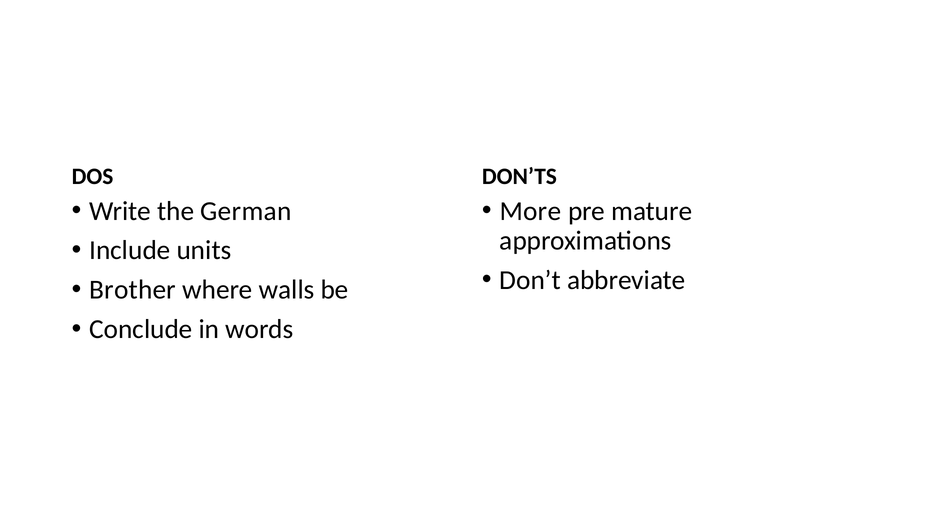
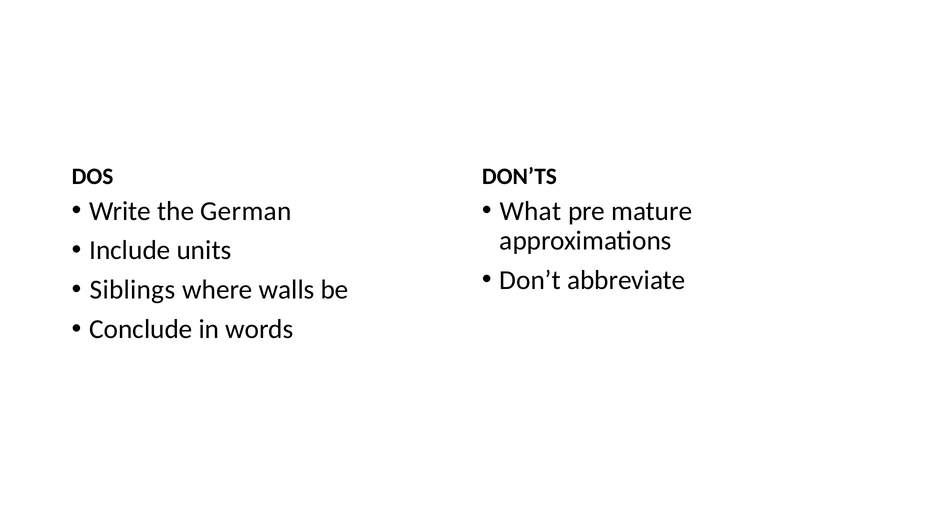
More: More -> What
Brother: Brother -> Siblings
